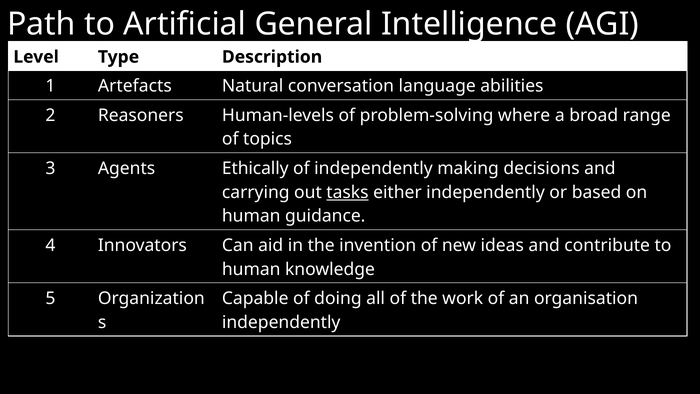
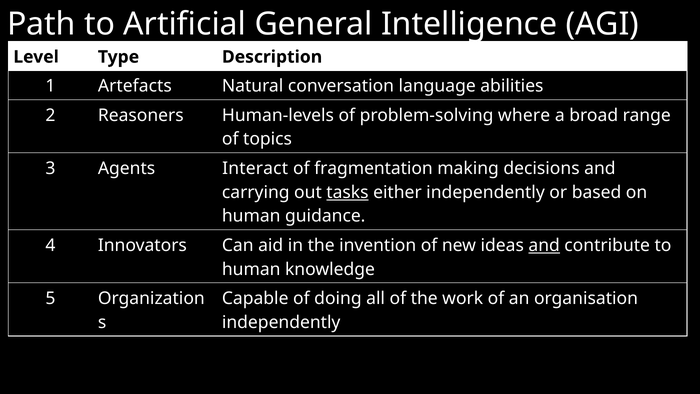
Ethically: Ethically -> Interact
of independently: independently -> fragmentation
and at (544, 245) underline: none -> present
